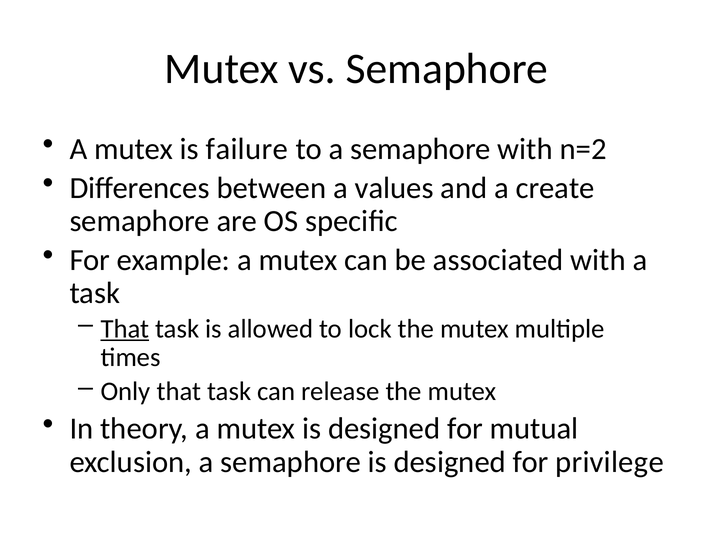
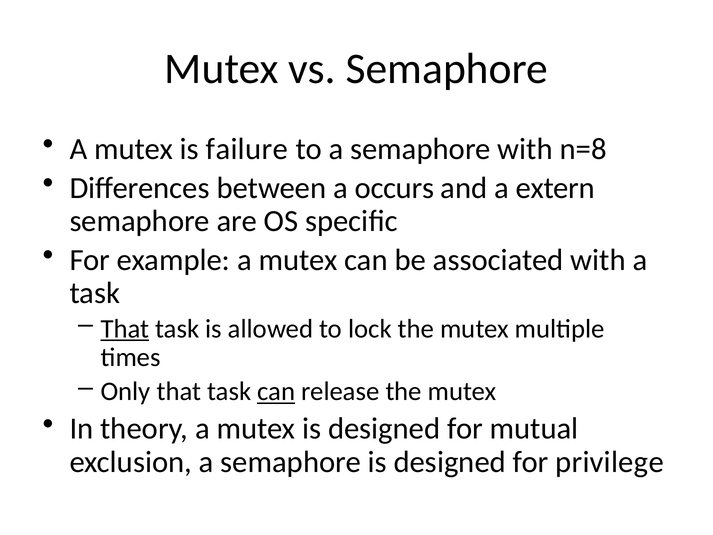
n=2: n=2 -> n=8
values: values -> occurs
create: create -> extern
can at (276, 391) underline: none -> present
